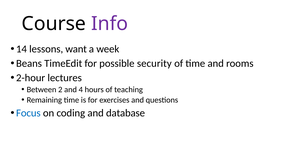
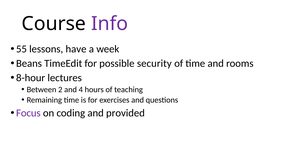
14: 14 -> 55
want: want -> have
2-hour: 2-hour -> 8-hour
Focus colour: blue -> purple
database: database -> provided
